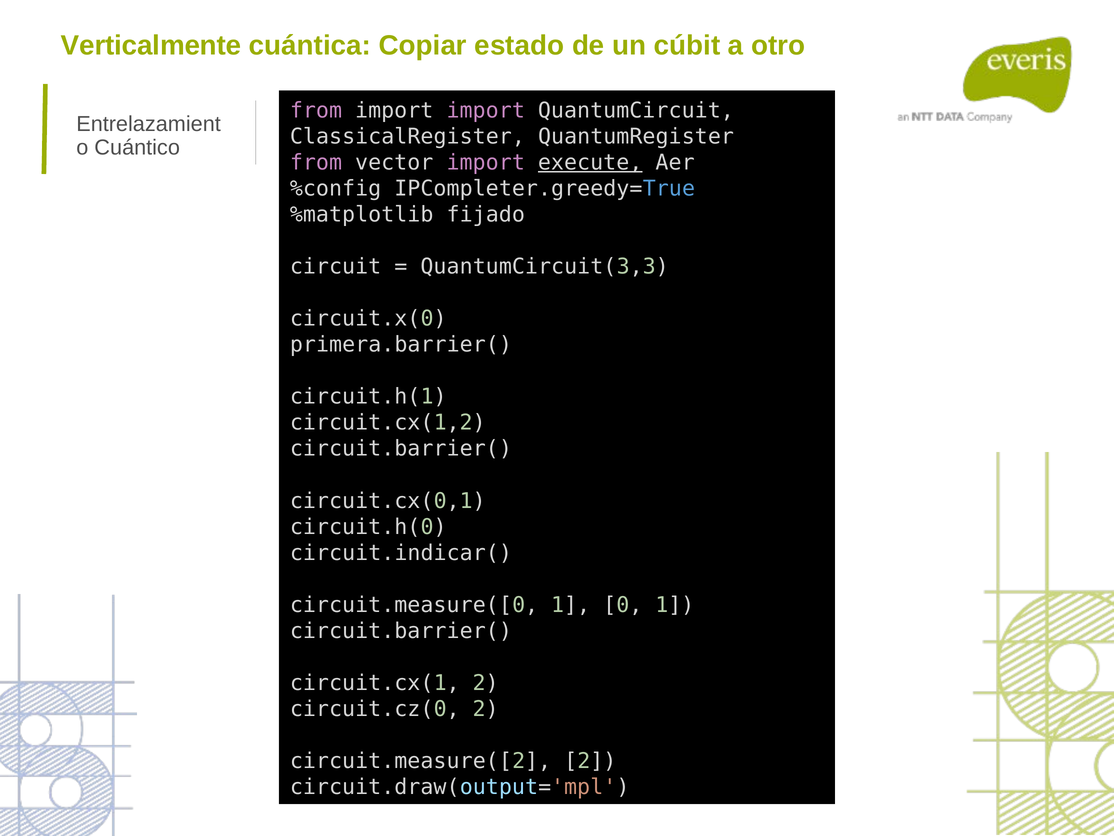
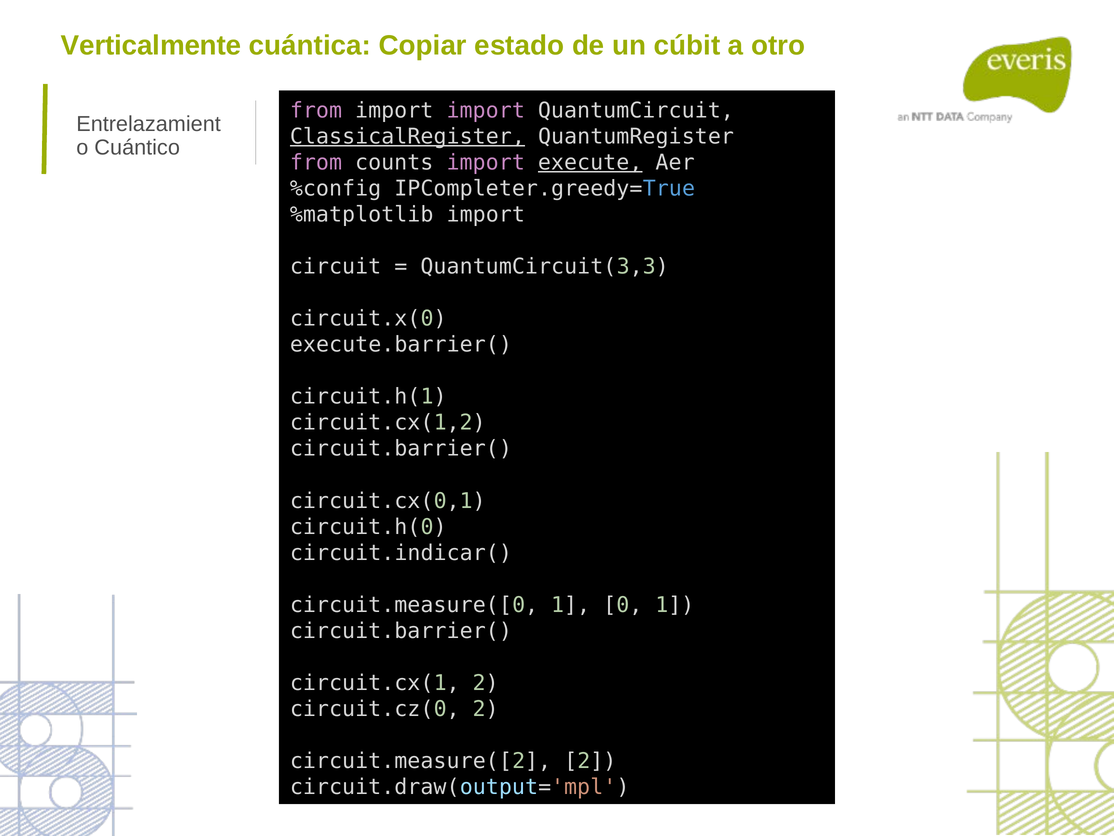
ClassicalRegister underline: none -> present
vector: vector -> counts
%matplotlib fijado: fijado -> import
primera.barrier(: primera.barrier( -> execute.barrier(
